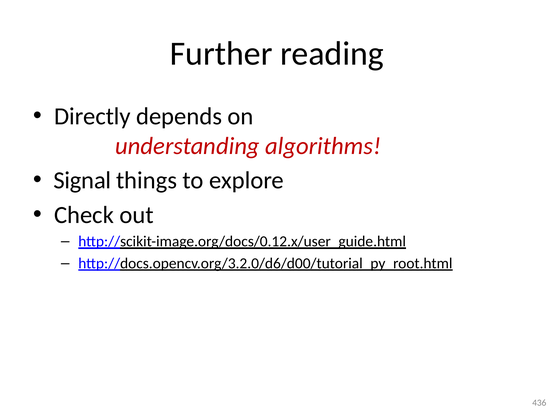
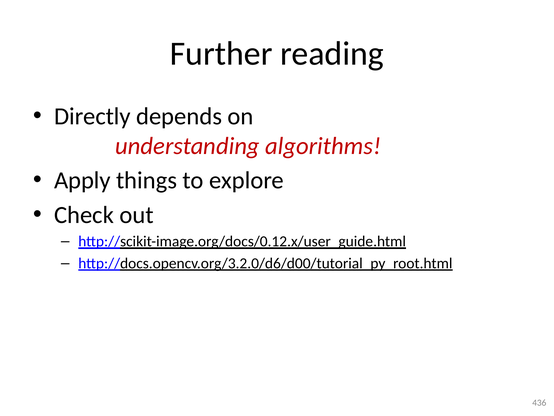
Signal: Signal -> Apply
